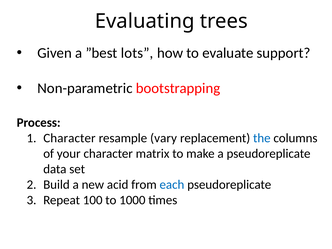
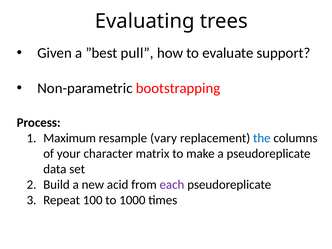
lots: lots -> pull
Character at (69, 138): Character -> Maximum
each colour: blue -> purple
